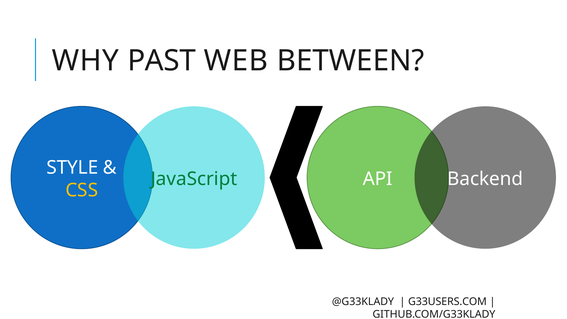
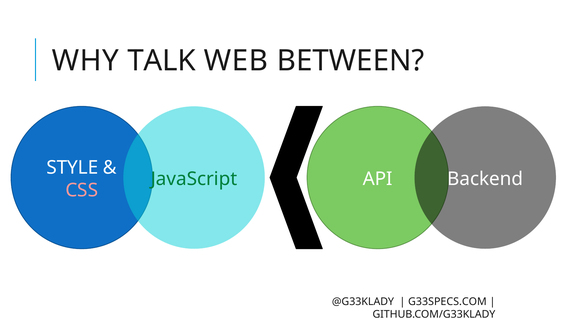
PAST: PAST -> TALK
CSS colour: yellow -> pink
G33USERS.COM: G33USERS.COM -> G33SPECS.COM
